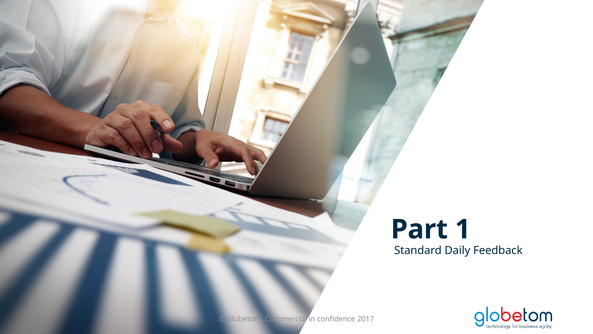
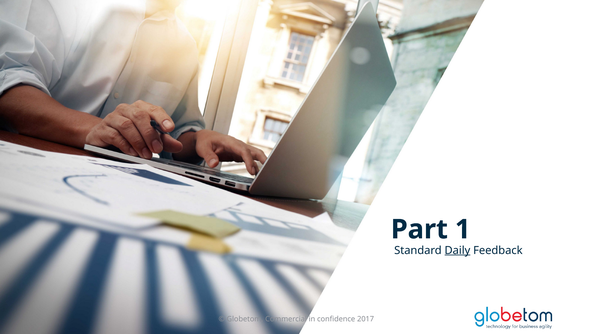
Daily underline: none -> present
